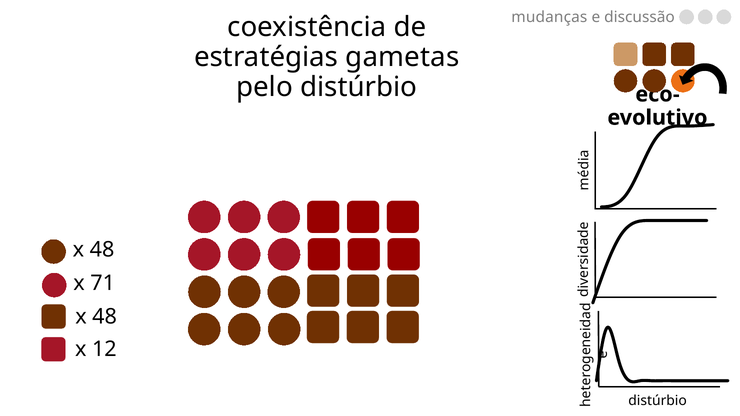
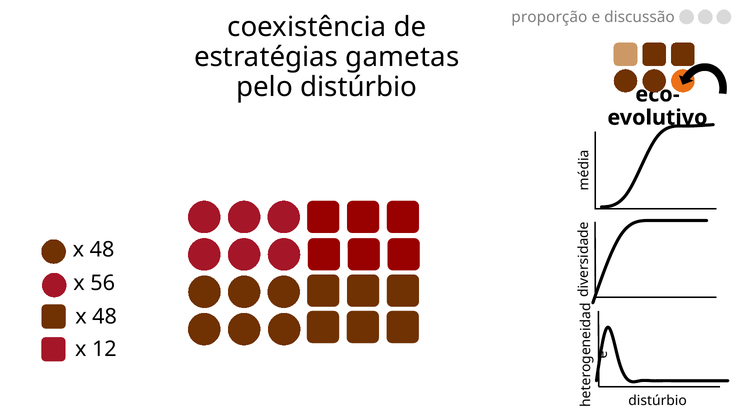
mudanças: mudanças -> proporção
71: 71 -> 56
